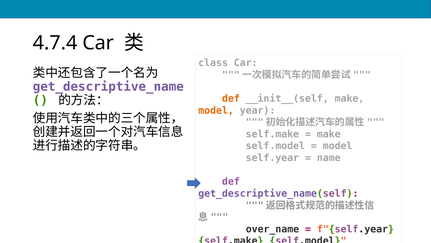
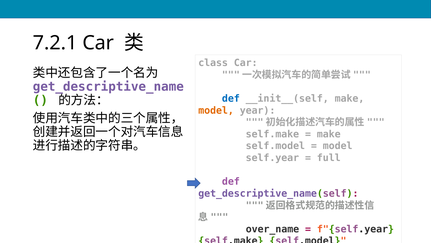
4.7.4: 4.7.4 -> 7.2.1
def at (231, 98) colour: orange -> blue
name: name -> full
